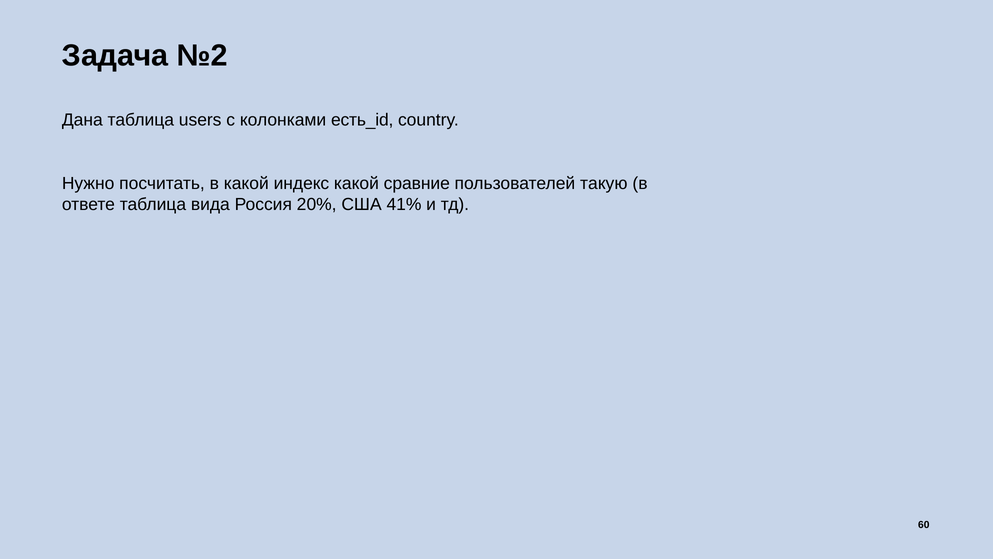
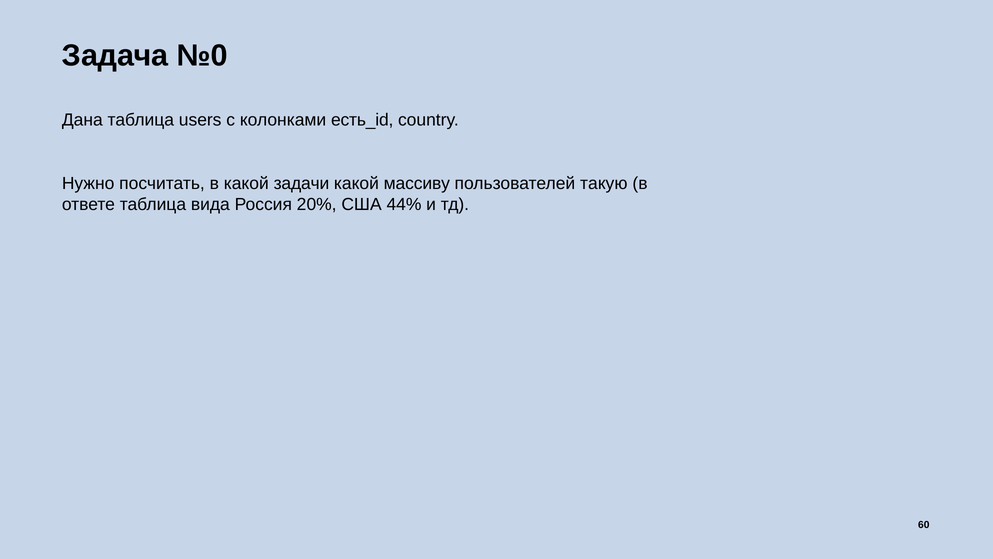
№2: №2 -> №0
индекс: индекс -> задачи
сравние: сравние -> массиву
41%: 41% -> 44%
